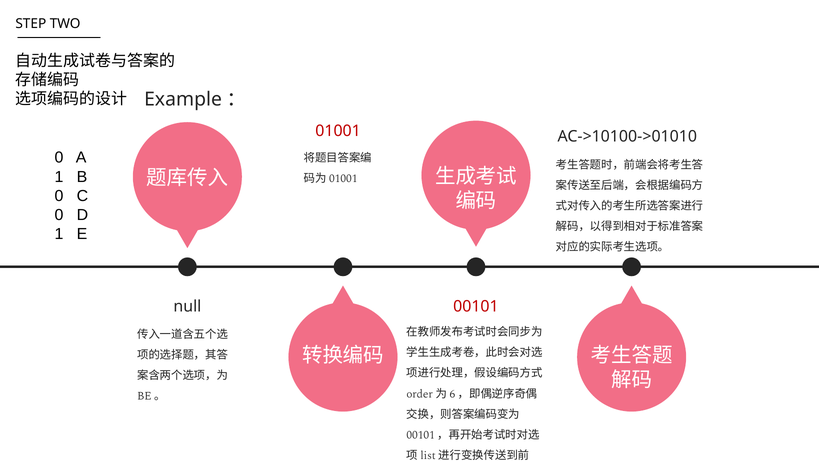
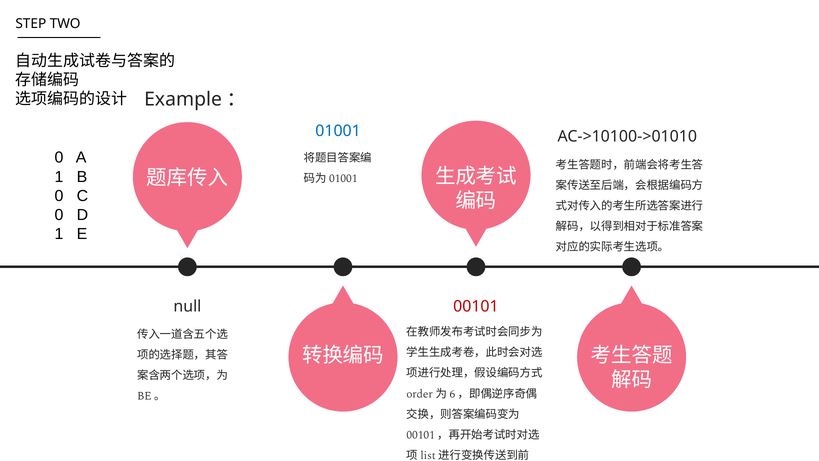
01001 colour: red -> blue
